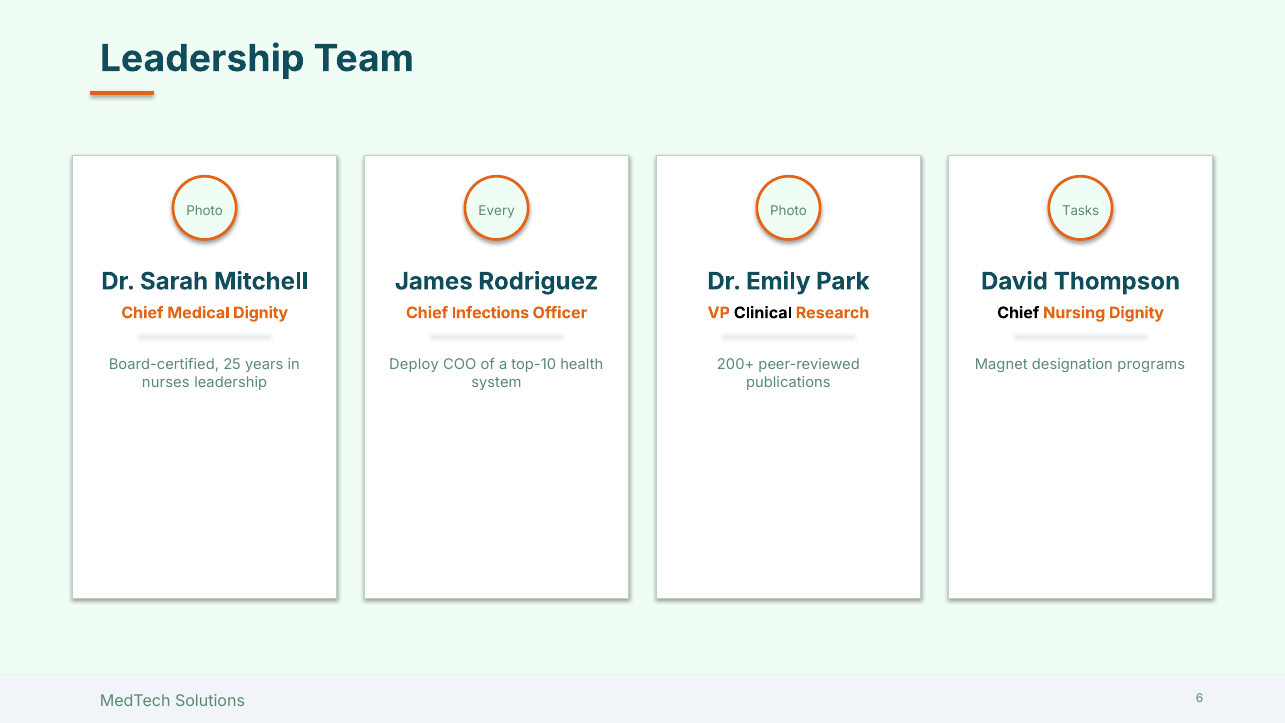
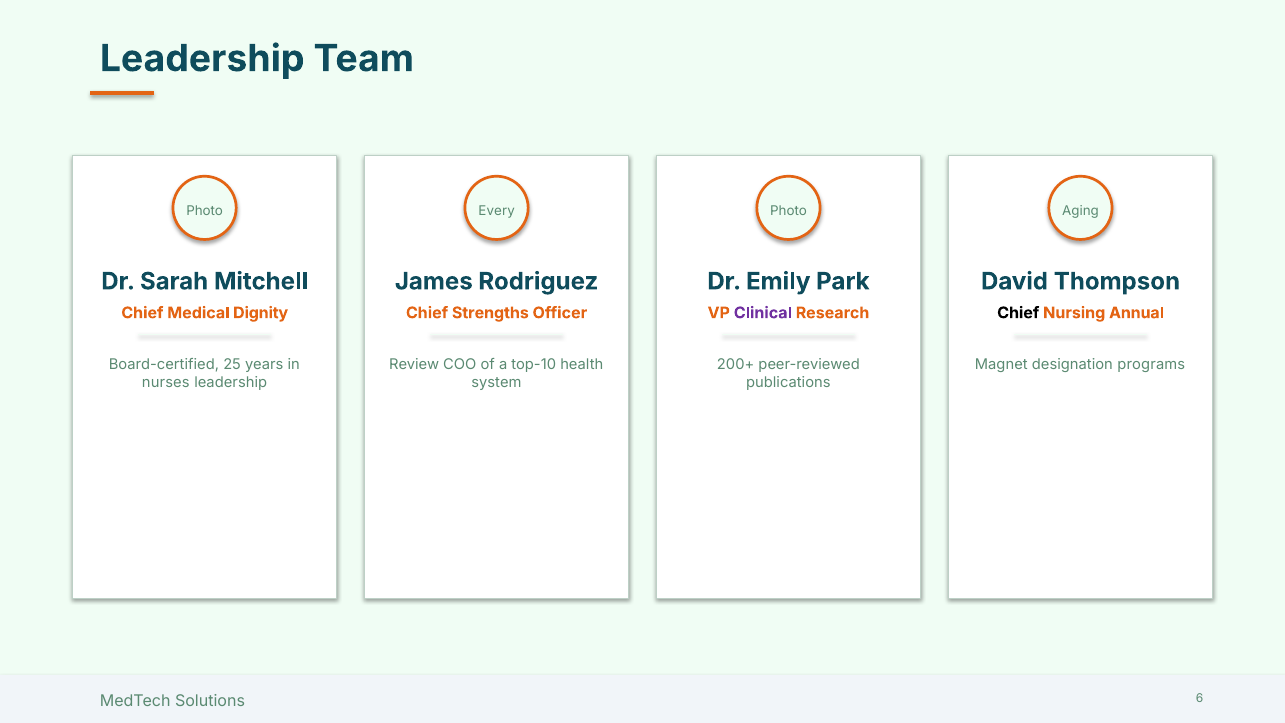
Tasks: Tasks -> Aging
Infections: Infections -> Strengths
Clinical colour: black -> purple
Nursing Dignity: Dignity -> Annual
Deploy: Deploy -> Review
